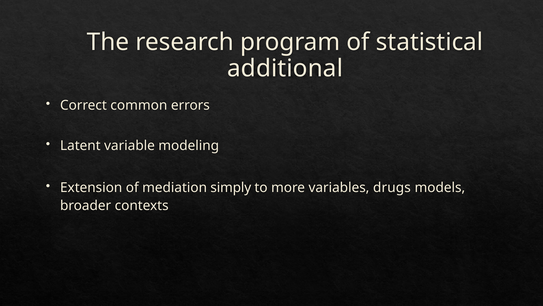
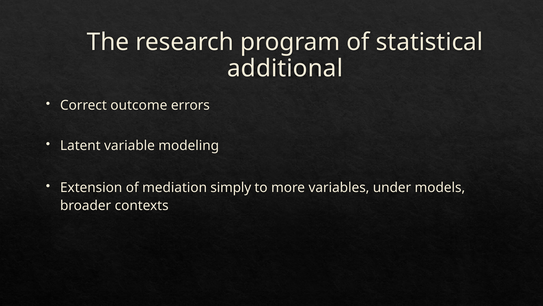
common: common -> outcome
drugs: drugs -> under
